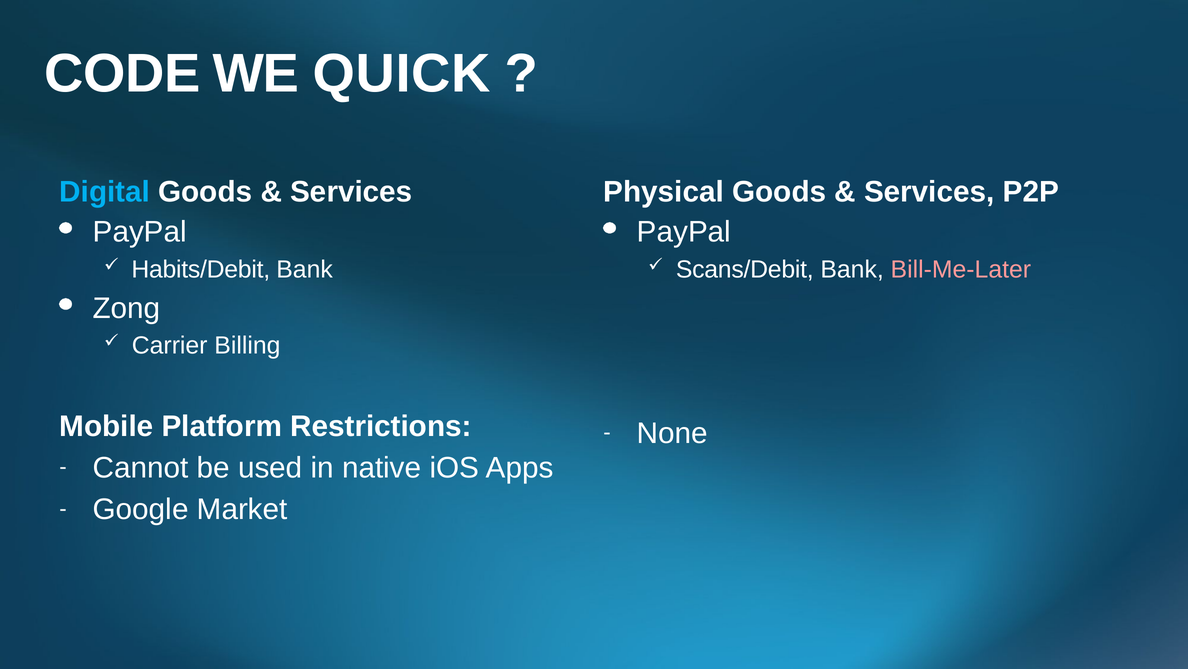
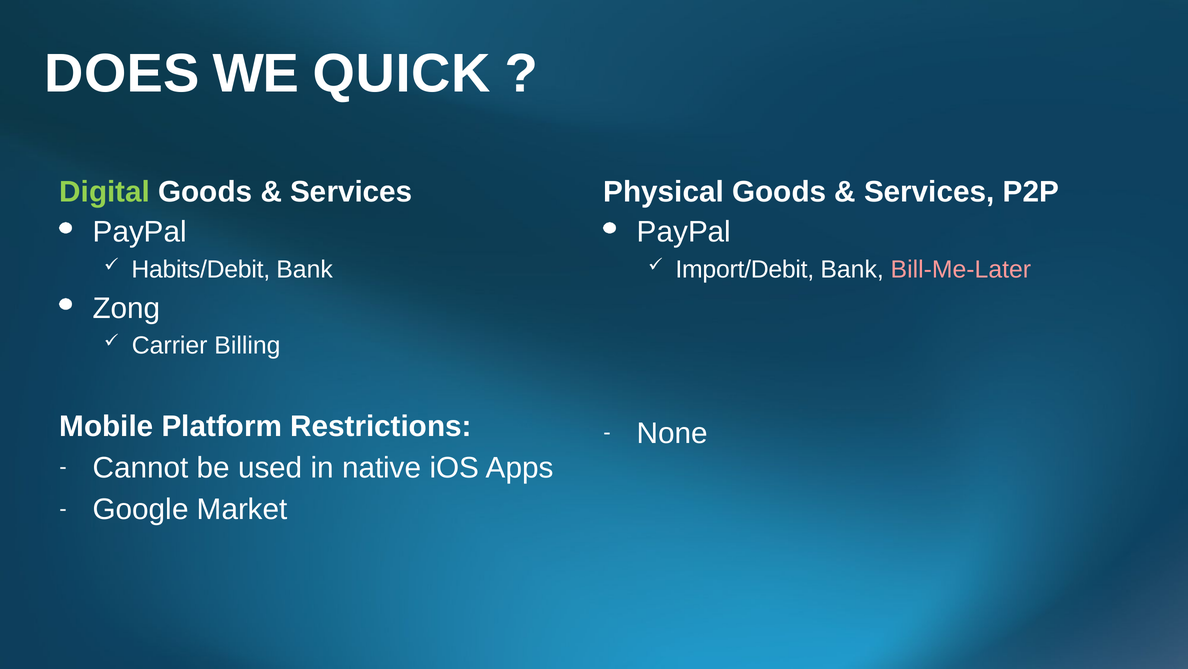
CODE: CODE -> DOES
Digital colour: light blue -> light green
Scans/Debit: Scans/Debit -> Import/Debit
